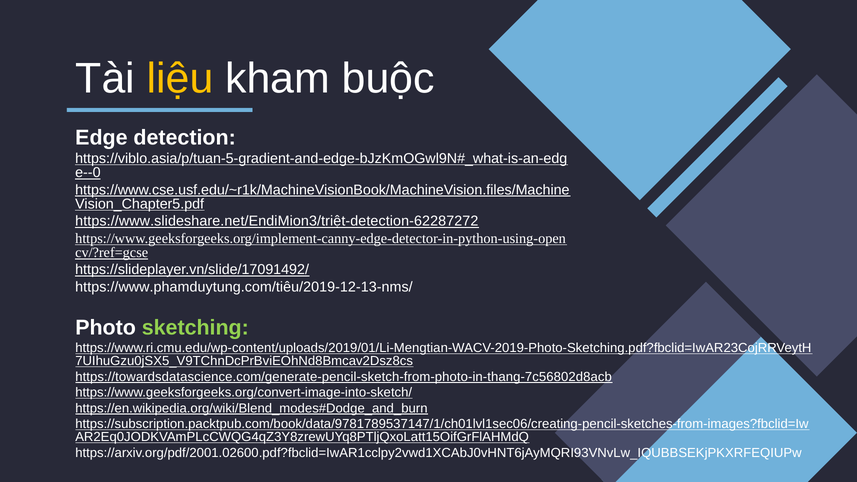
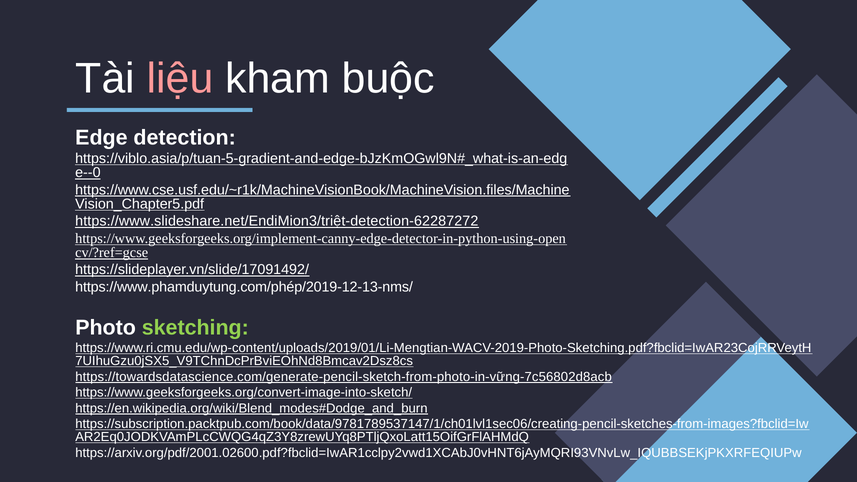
liệu colour: yellow -> pink
https://www.phamduytung.com/tiêu/2019-12-13-nms/: https://www.phamduytung.com/tiêu/2019-12-13-nms/ -> https://www.phamduytung.com/phép/2019-12-13-nms/
https://towardsdatascience.com/generate-pencil-sketch-from-photo-in-thang-7c56802d8acb: https://towardsdatascience.com/generate-pencil-sketch-from-photo-in-thang-7c56802d8acb -> https://towardsdatascience.com/generate-pencil-sketch-from-photo-in-vững-7c56802d8acb
